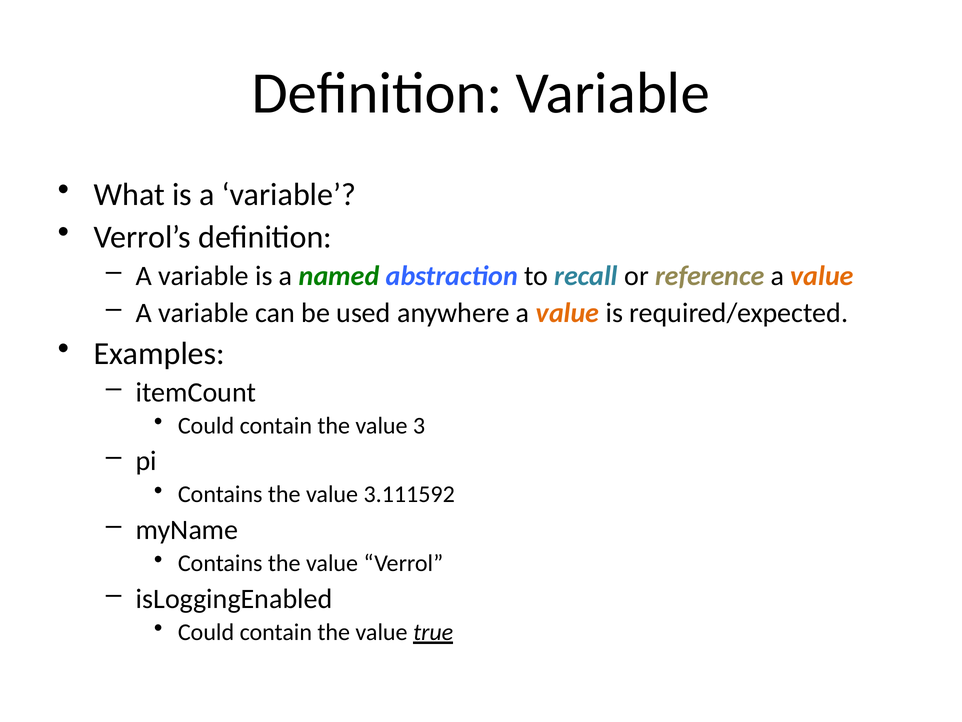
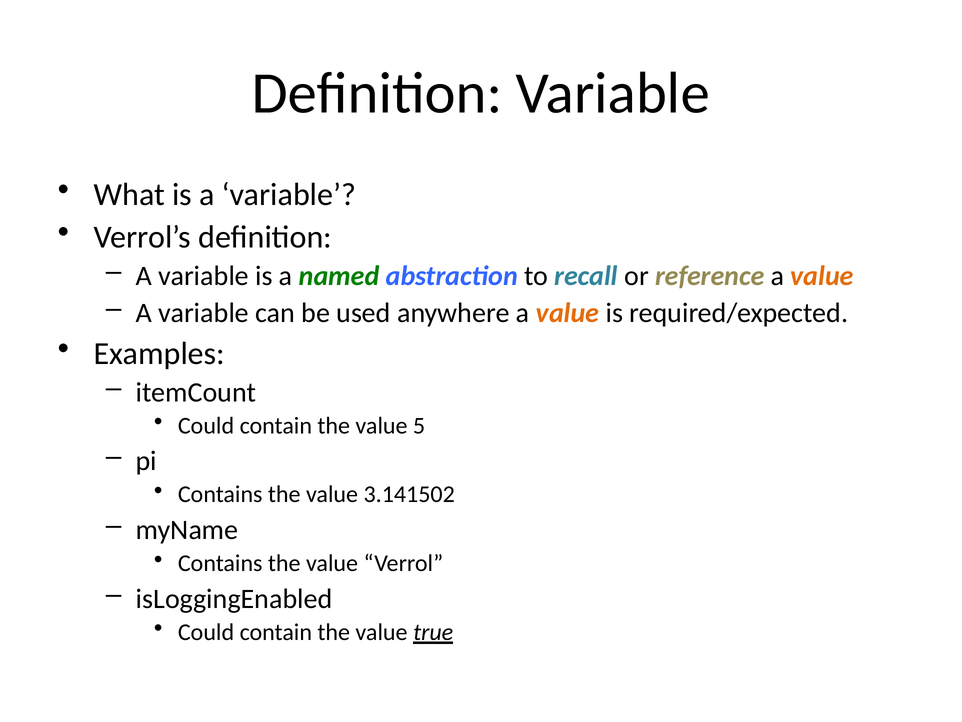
3: 3 -> 5
3.111592: 3.111592 -> 3.141502
